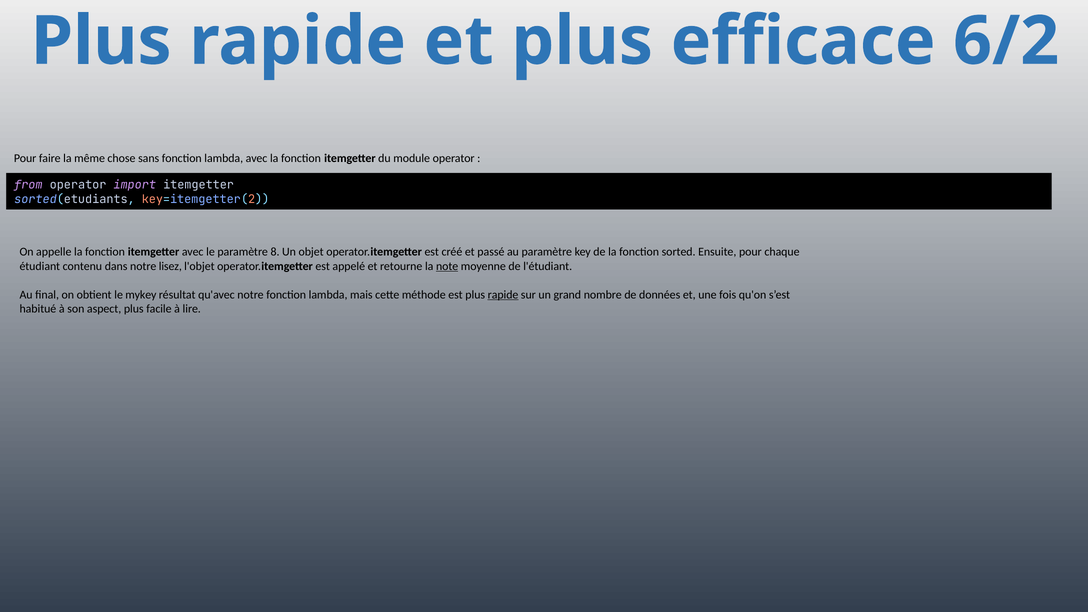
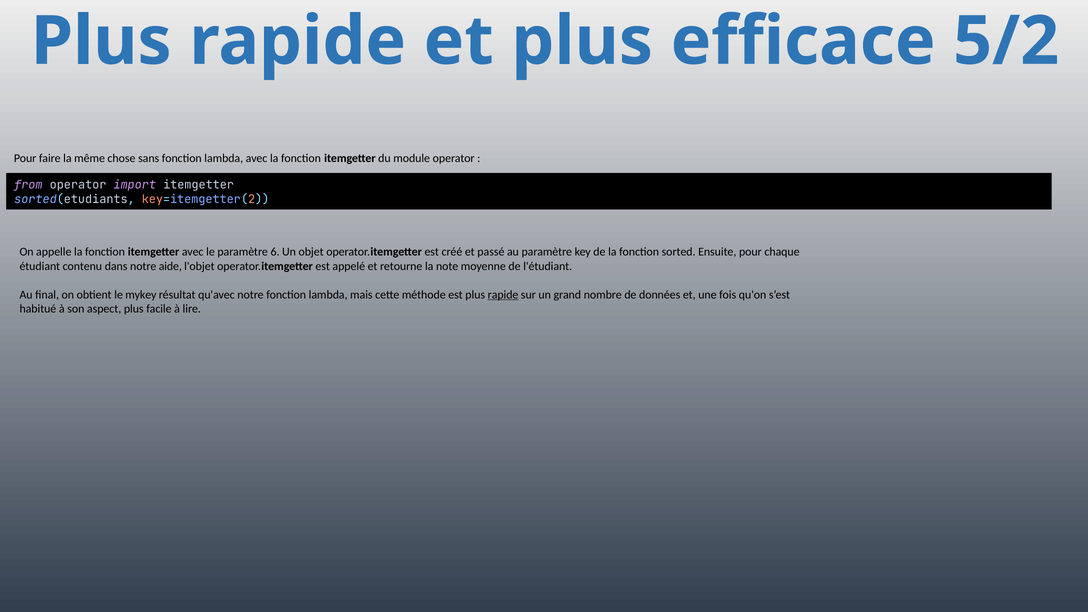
6/2: 6/2 -> 5/2
8: 8 -> 6
lisez: lisez -> aide
note underline: present -> none
